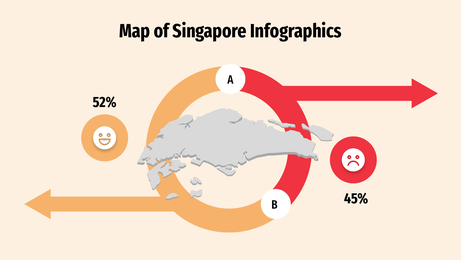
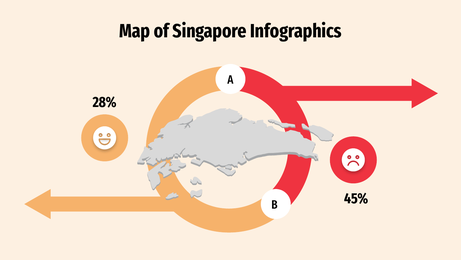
52%: 52% -> 28%
